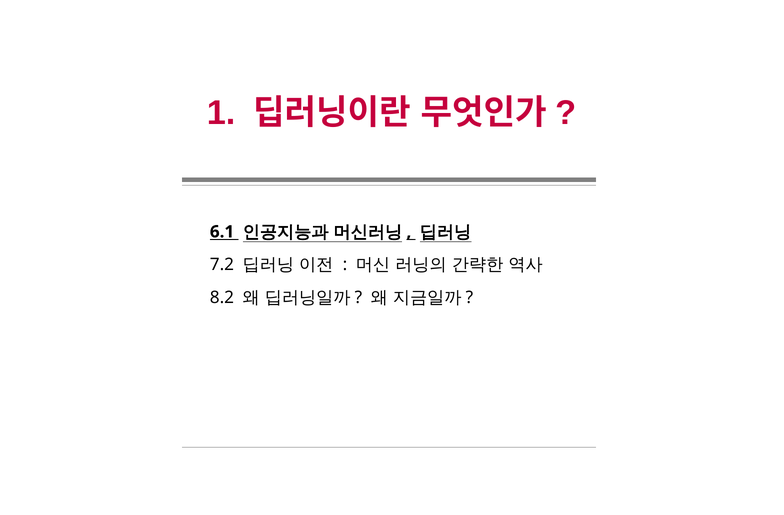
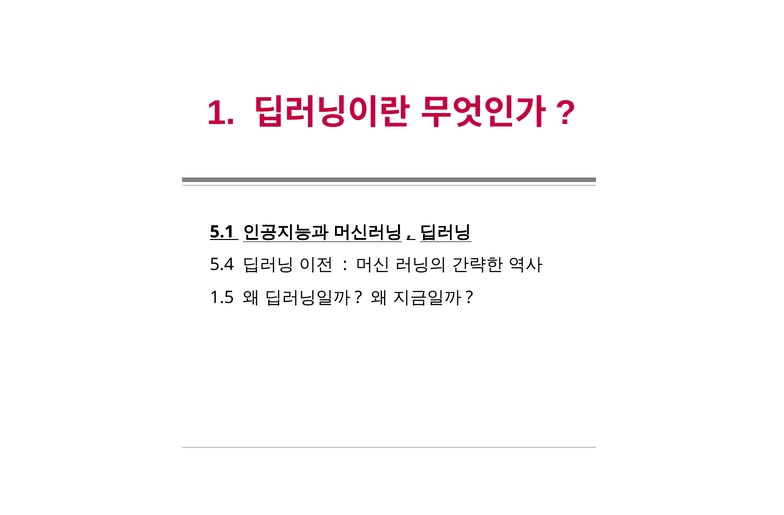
6.1: 6.1 -> 5.1
7.2: 7.2 -> 5.4
8.2: 8.2 -> 1.5
